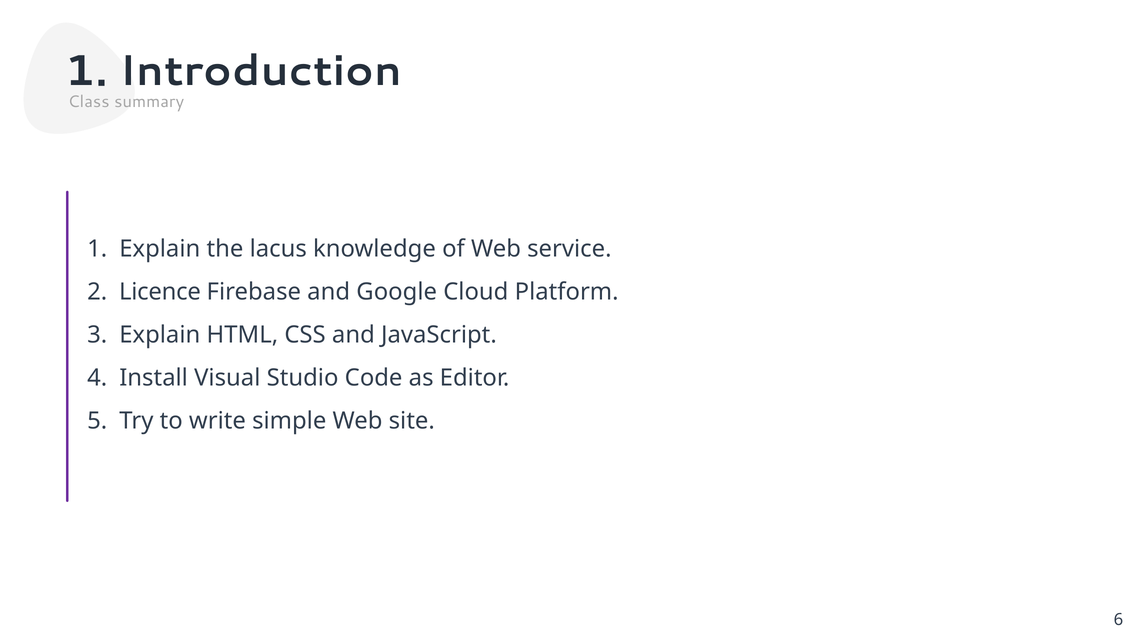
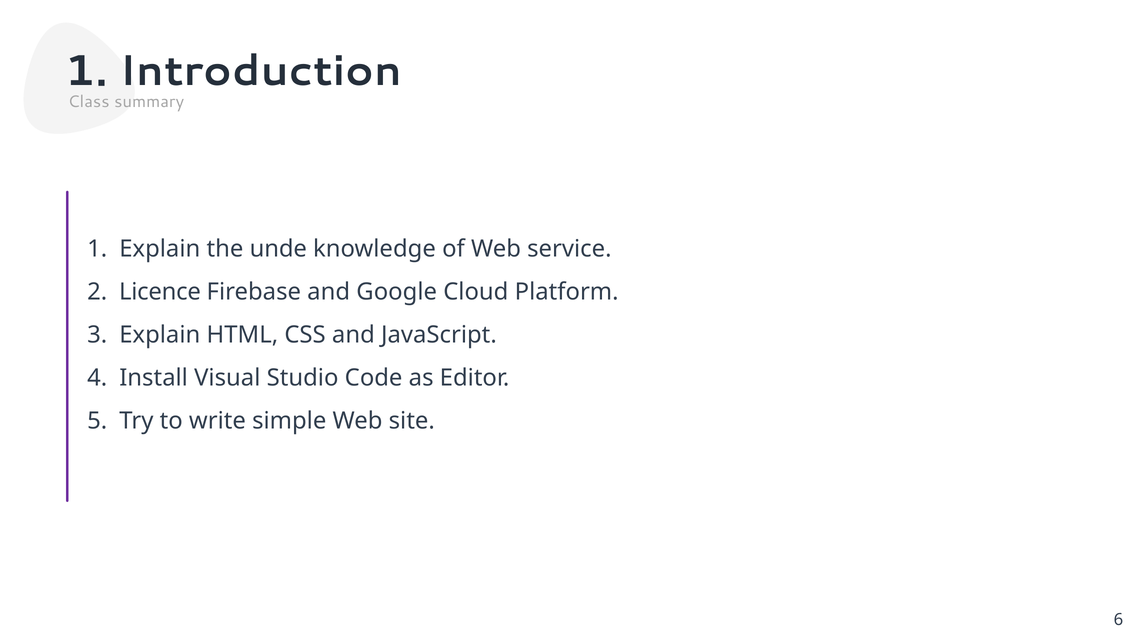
lacus: lacus -> unde
